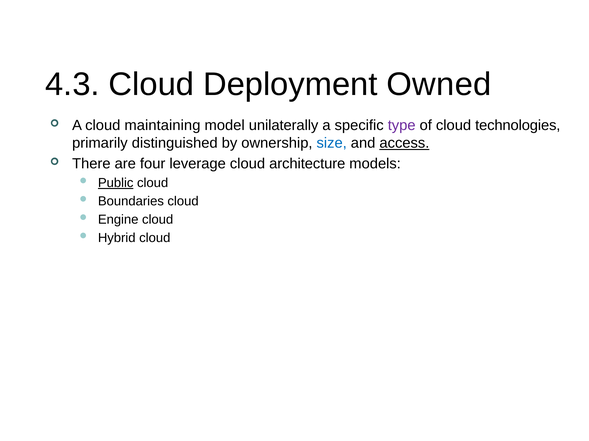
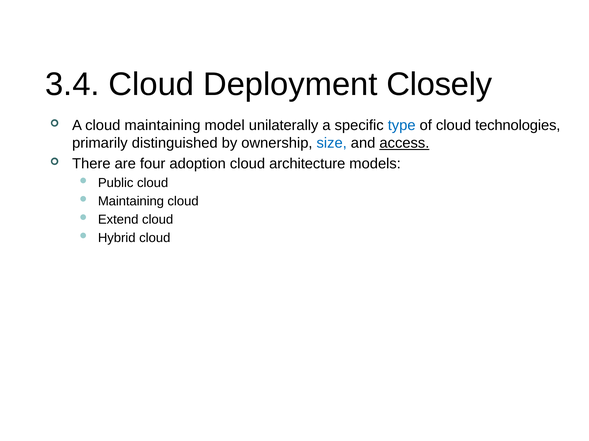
4.3: 4.3 -> 3.4
Owned: Owned -> Closely
type colour: purple -> blue
leverage: leverage -> adoption
Public underline: present -> none
Boundaries at (131, 201): Boundaries -> Maintaining
Engine: Engine -> Extend
